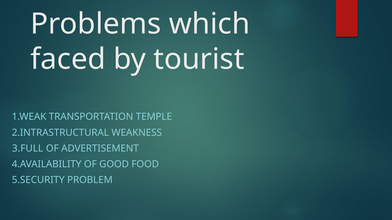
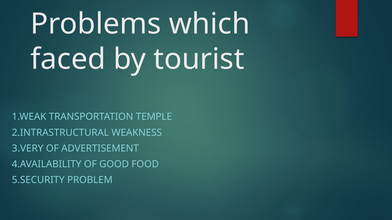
3.FULL: 3.FULL -> 3.VERY
